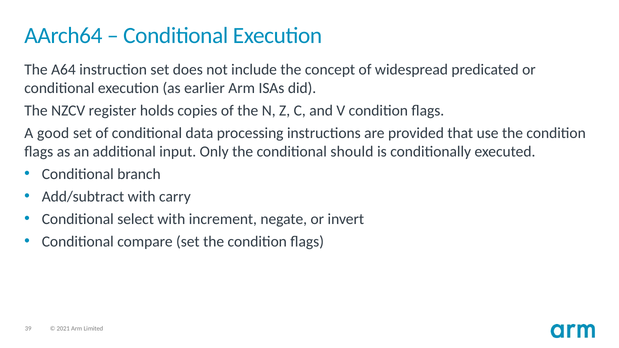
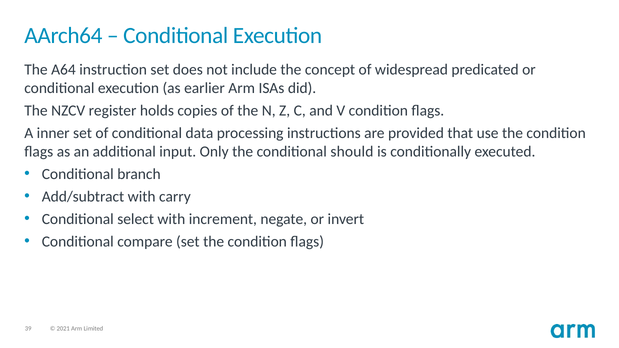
good: good -> inner
